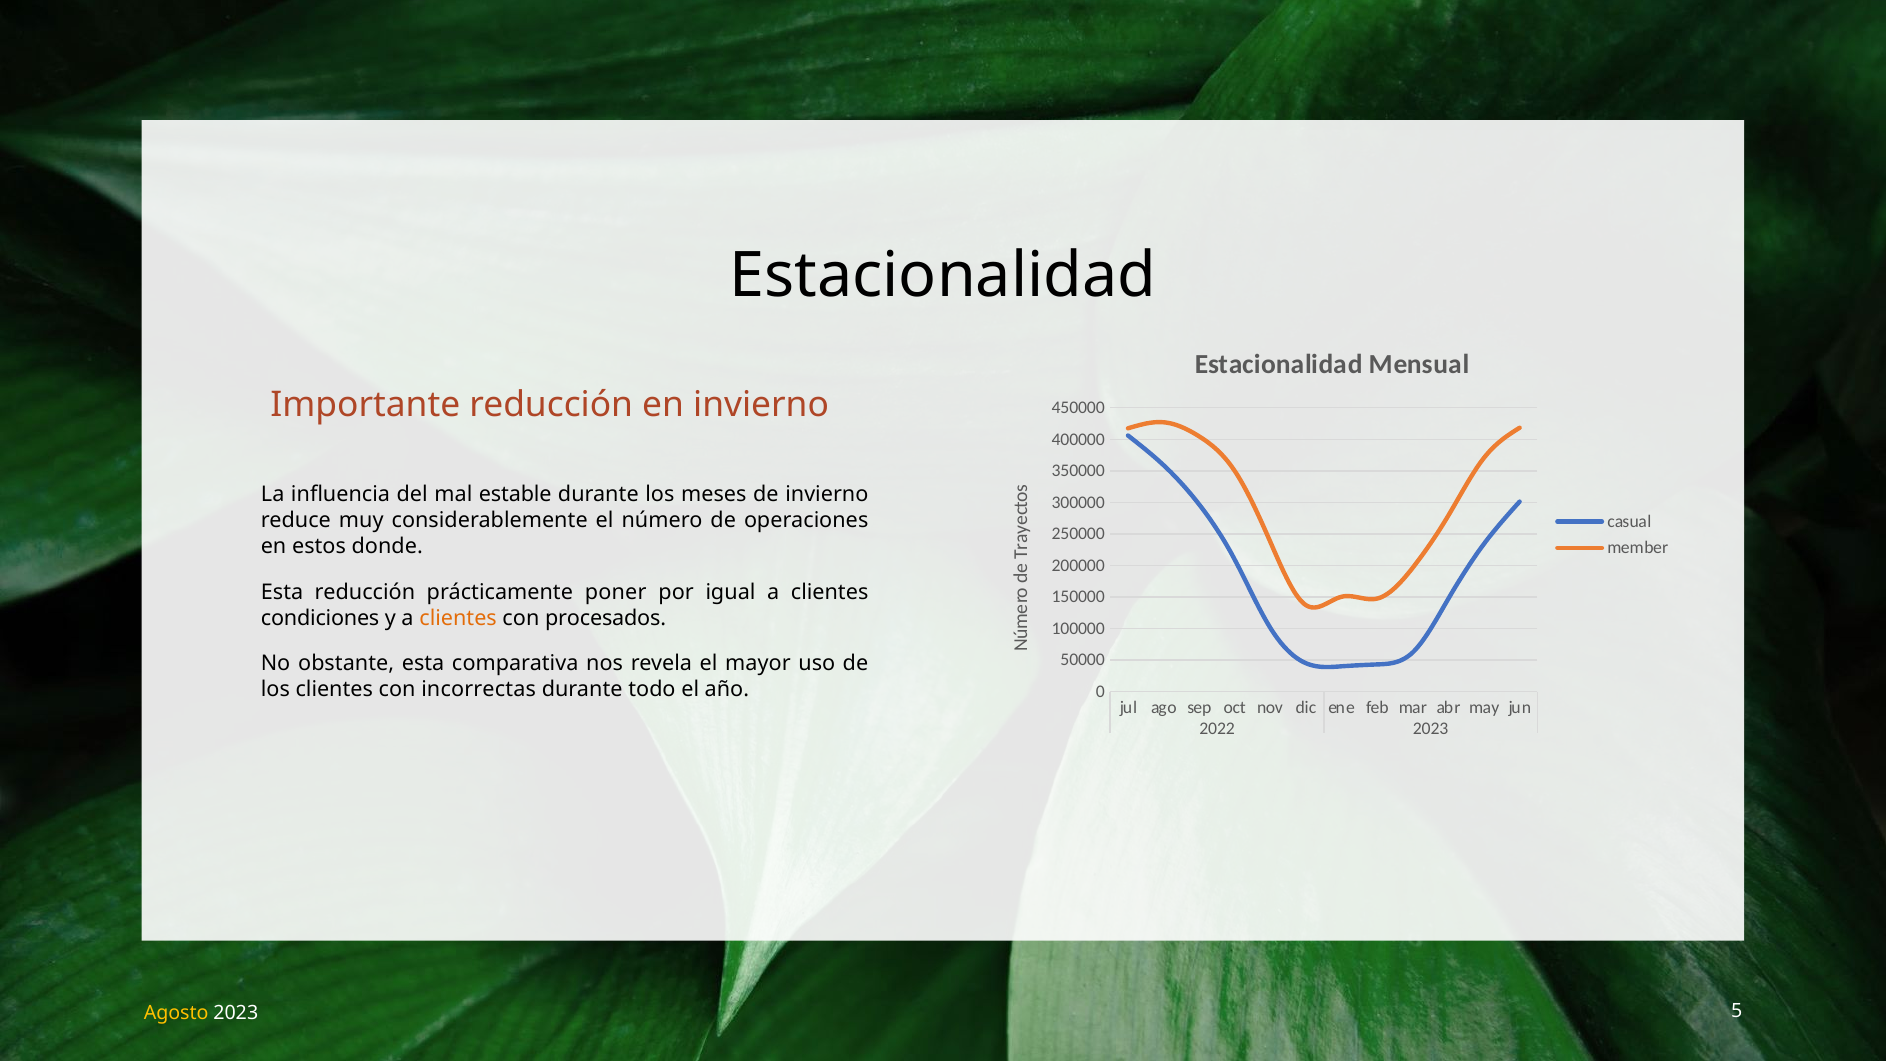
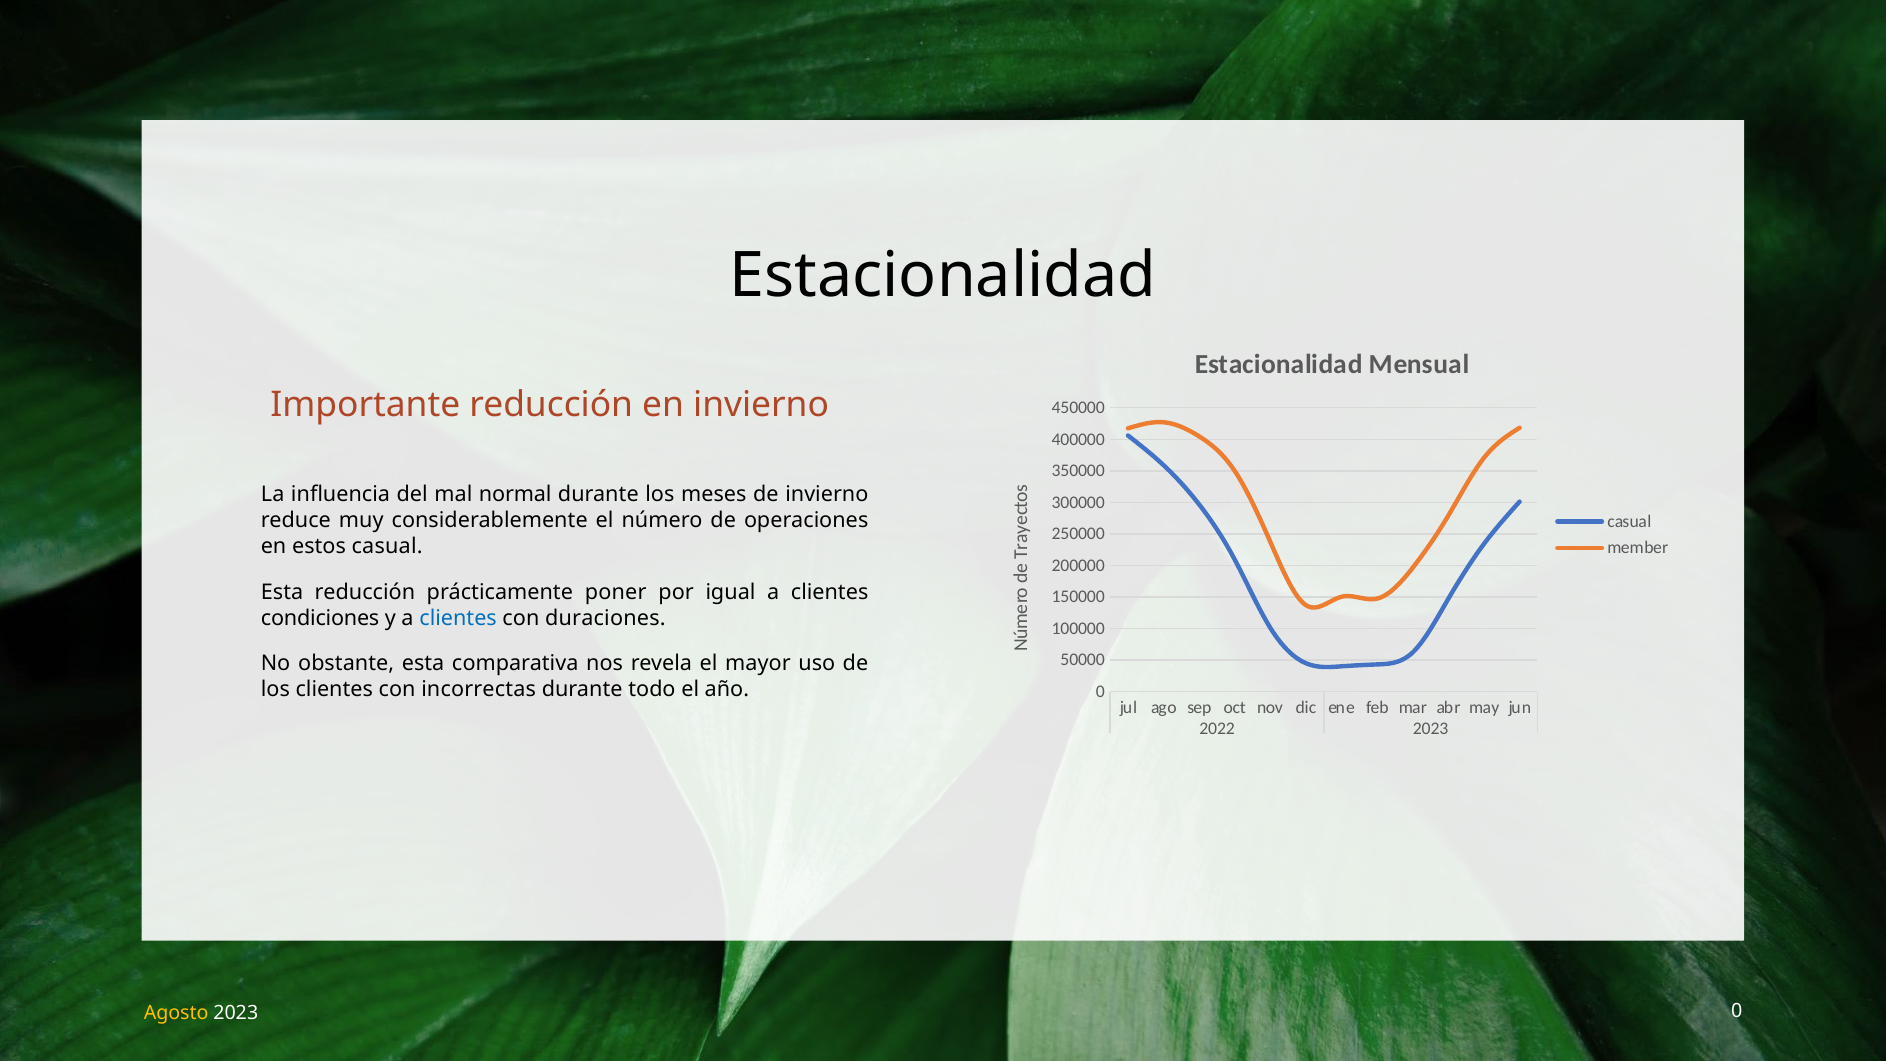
estable: estable -> normal
estos donde: donde -> casual
clientes at (458, 618) colour: orange -> blue
procesados: procesados -> duraciones
5 at (1737, 1011): 5 -> 0
